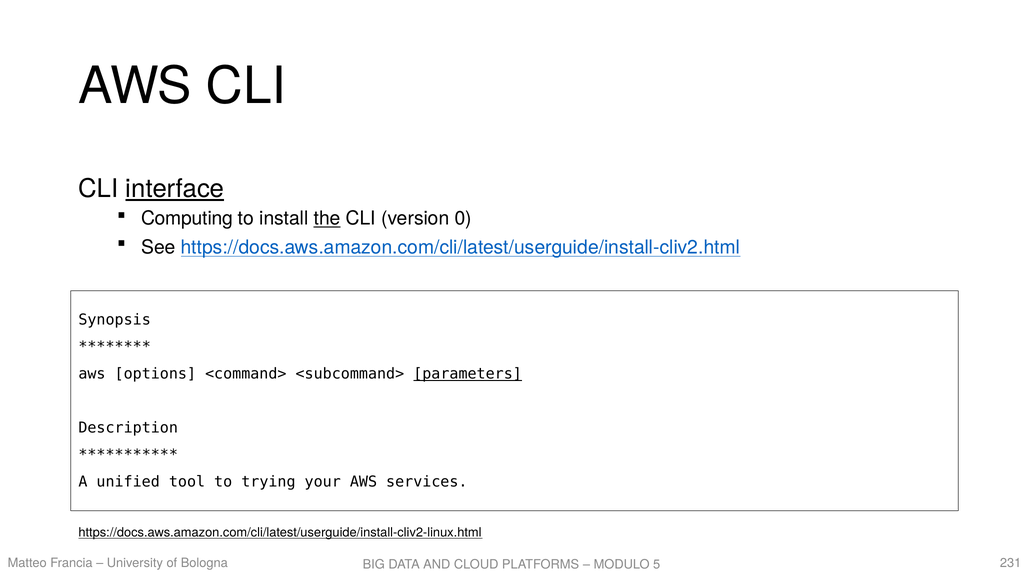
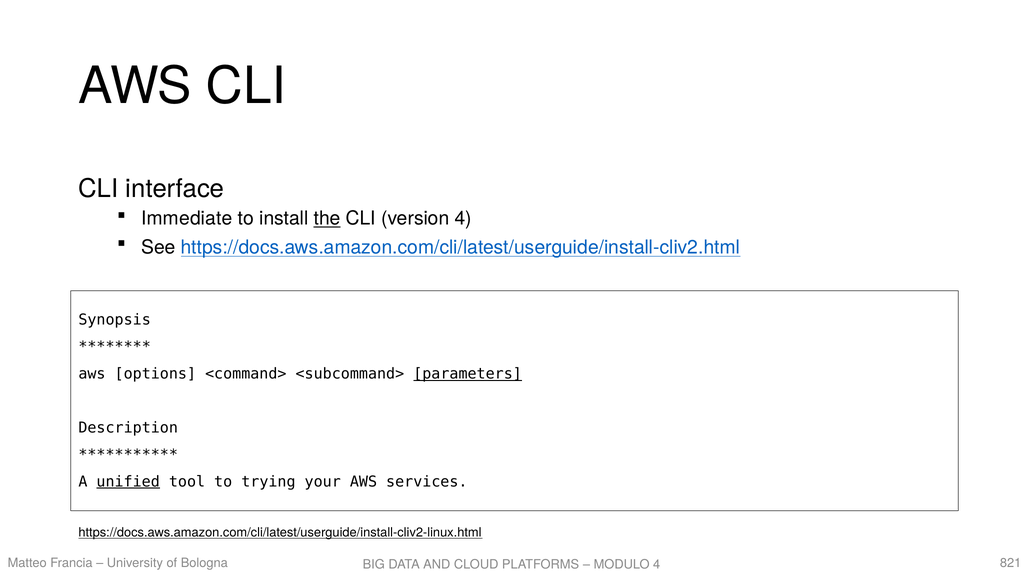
interface underline: present -> none
Computing: Computing -> Immediate
version 0: 0 -> 4
unified underline: none -> present
231: 231 -> 821
5 at (657, 564): 5 -> 4
